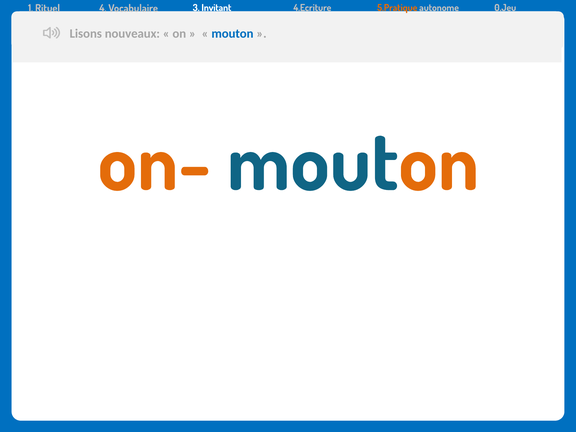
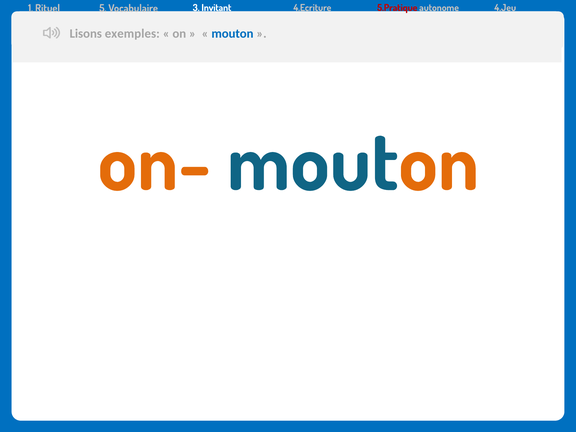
4: 4 -> 5
5.Pratique colour: orange -> red
0.Jeu: 0.Jeu -> 4.Jeu
Lisons nouveaux: nouveaux -> exemples
